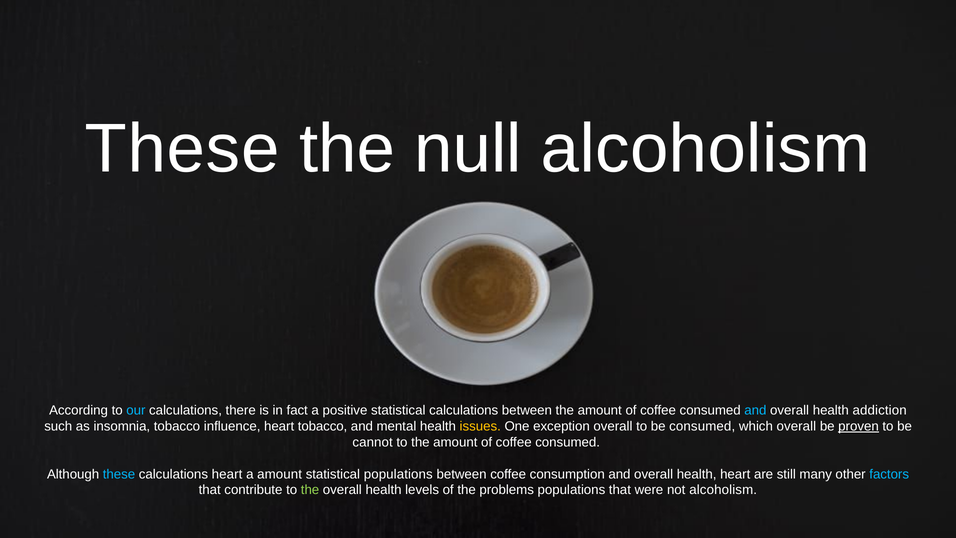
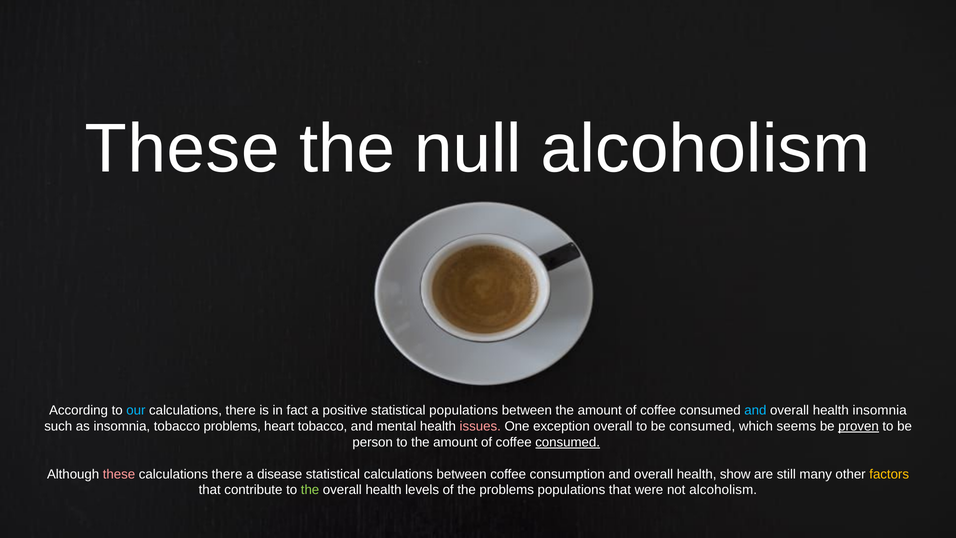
statistical calculations: calculations -> populations
health addiction: addiction -> insomnia
tobacco influence: influence -> problems
issues colour: yellow -> pink
which overall: overall -> seems
cannot: cannot -> person
consumed at (568, 442) underline: none -> present
these at (119, 474) colour: light blue -> pink
heart at (227, 474): heart -> there
a amount: amount -> disease
statistical populations: populations -> calculations
health heart: heart -> show
factors colour: light blue -> yellow
